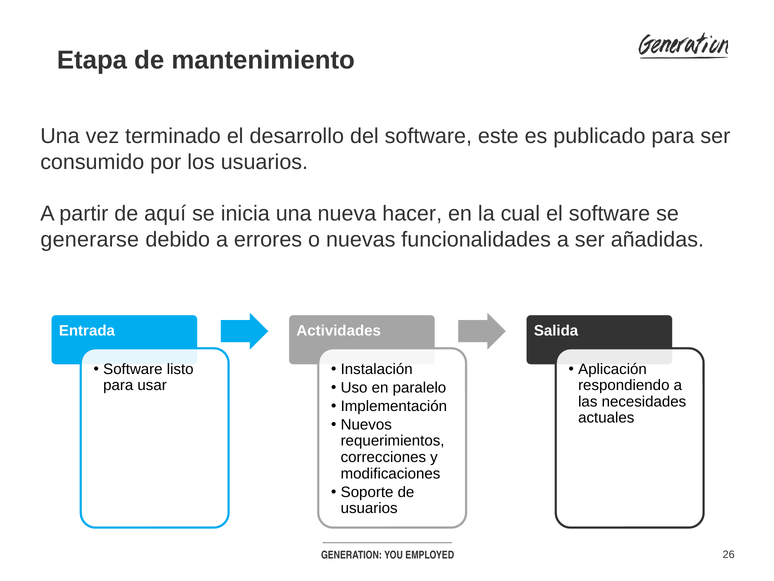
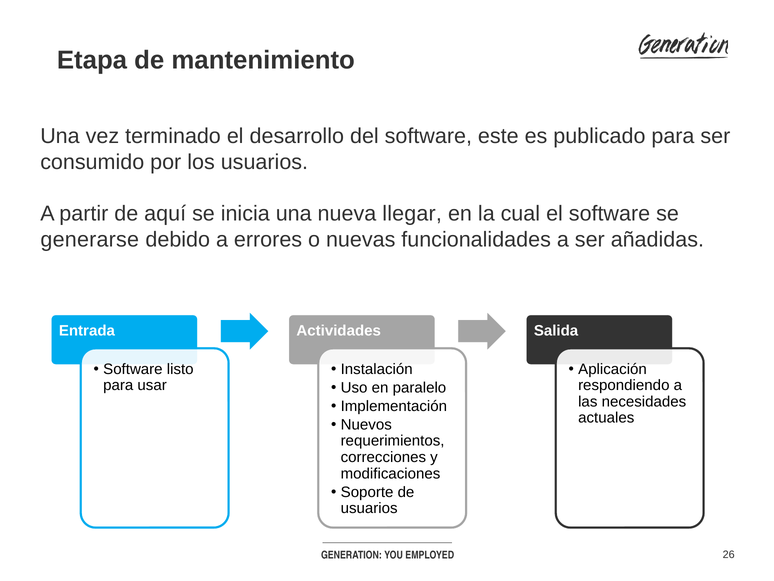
hacer: hacer -> llegar
